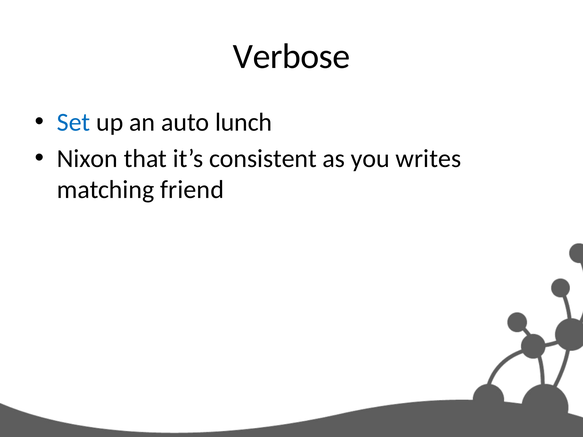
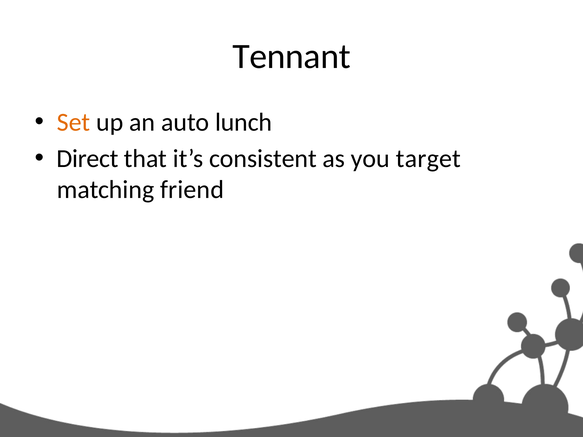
Verbose: Verbose -> Tennant
Set colour: blue -> orange
Nixon: Nixon -> Direct
writes: writes -> target
